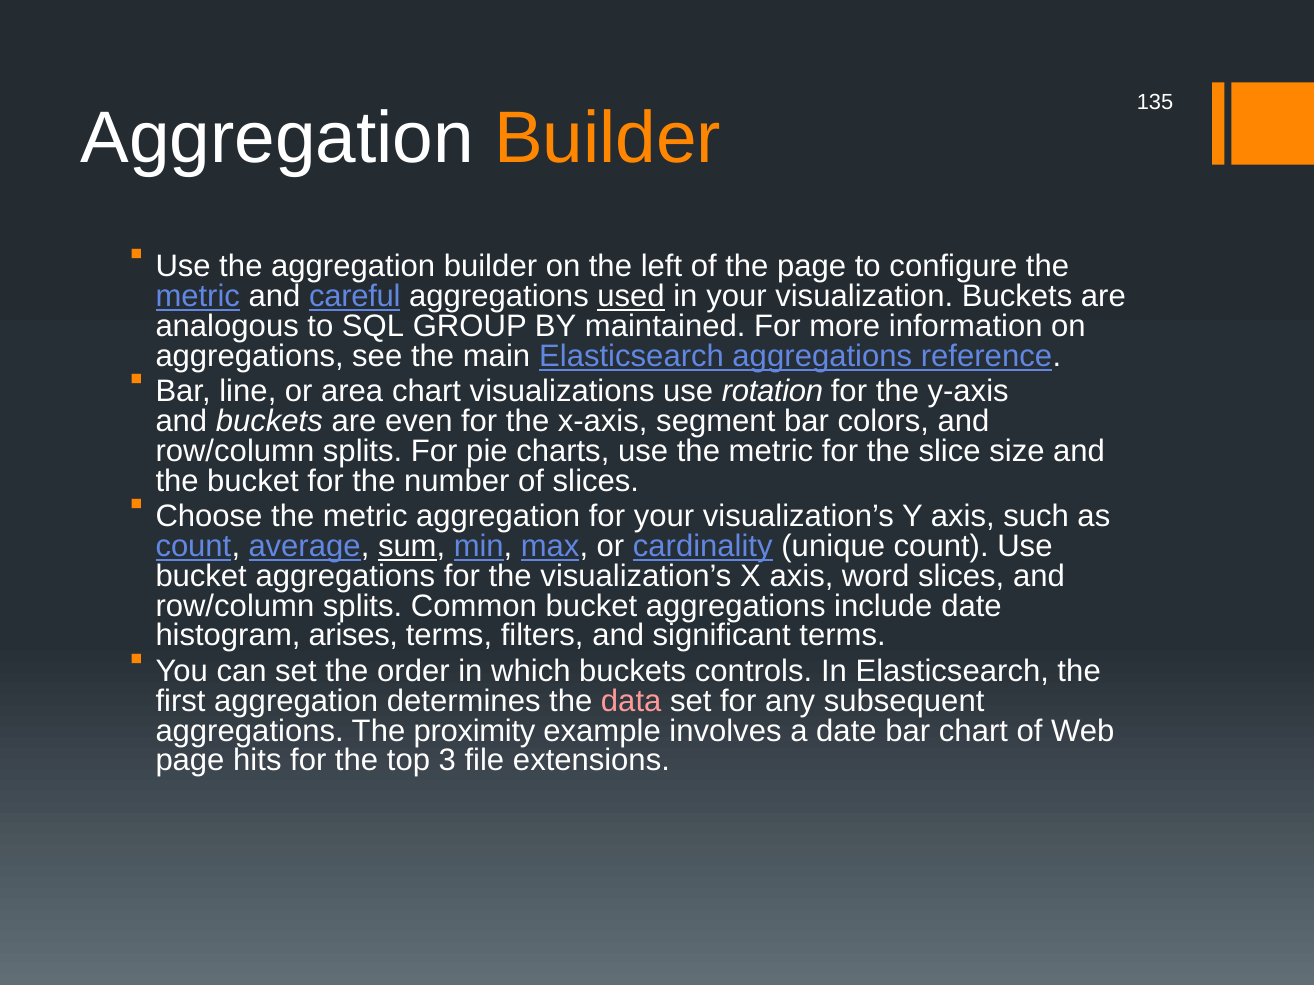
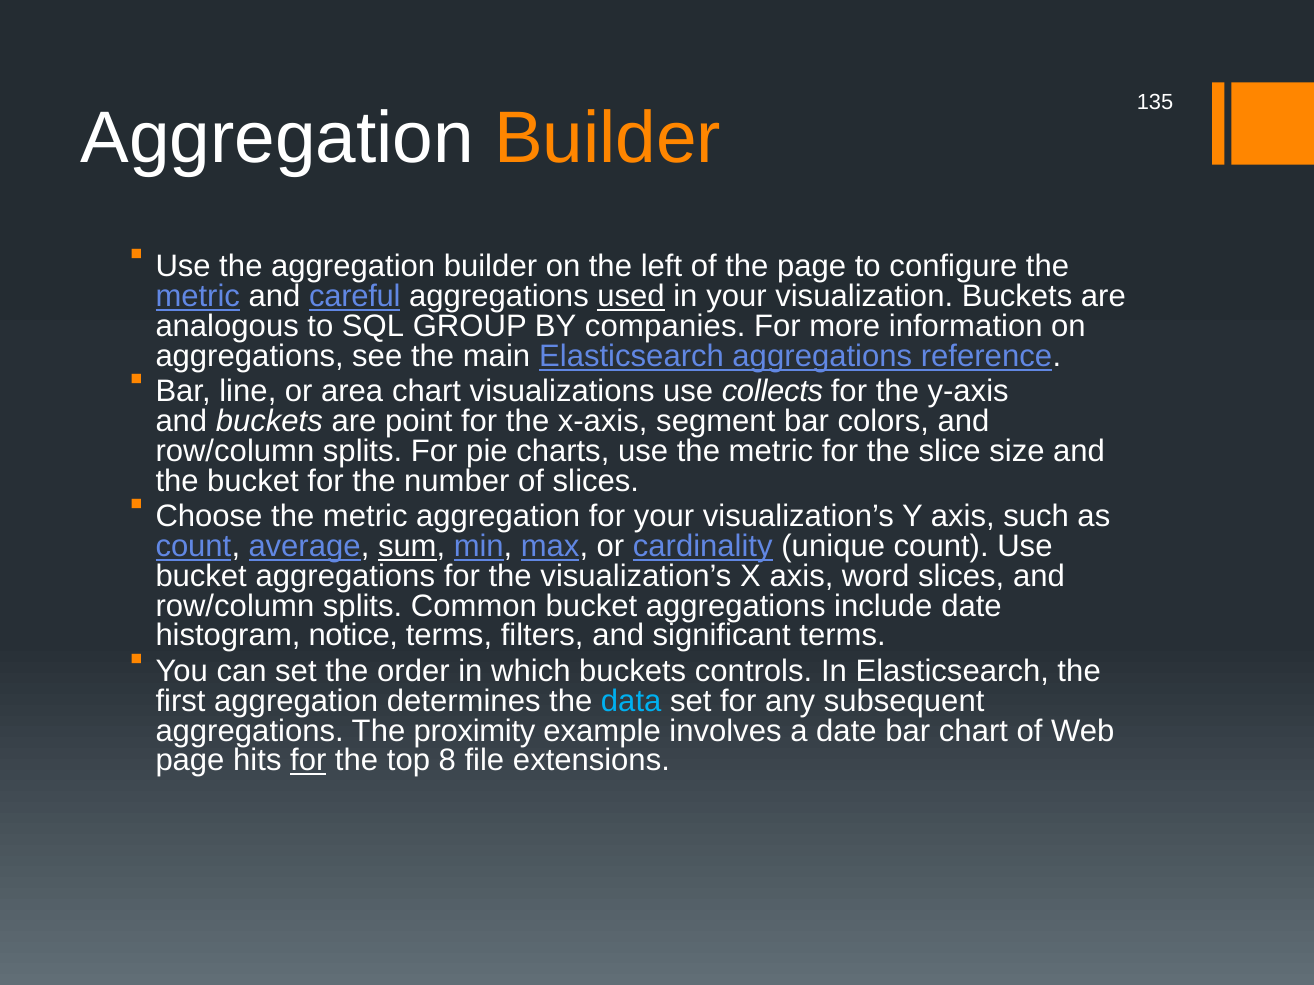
maintained: maintained -> companies
rotation: rotation -> collects
even: even -> point
arises: arises -> notice
data colour: pink -> light blue
for at (308, 761) underline: none -> present
3: 3 -> 8
